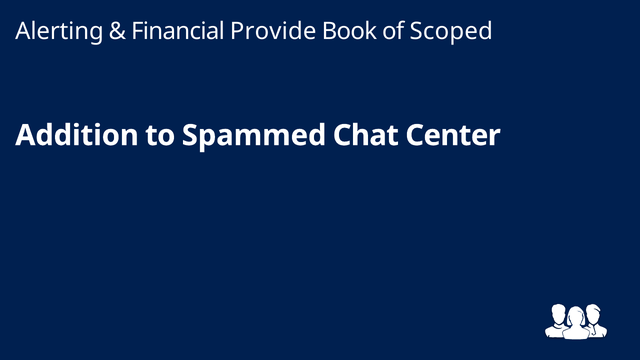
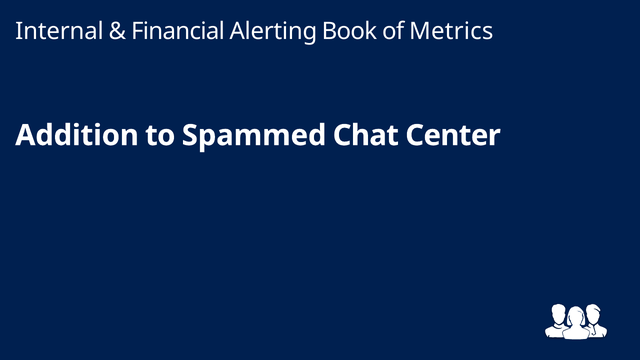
Alerting: Alerting -> Internal
Provide: Provide -> Alerting
Scoped: Scoped -> Metrics
